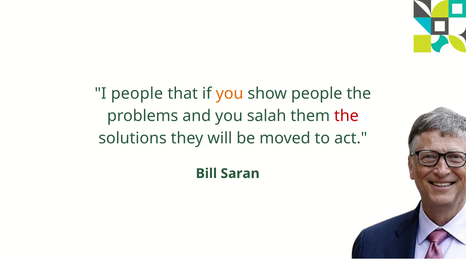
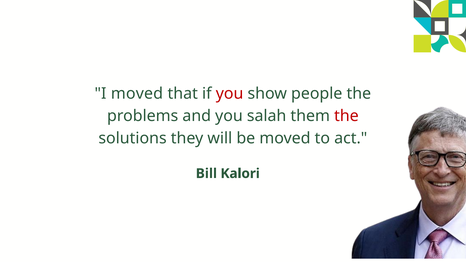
I people: people -> moved
you at (230, 94) colour: orange -> red
Saran: Saran -> Kalori
